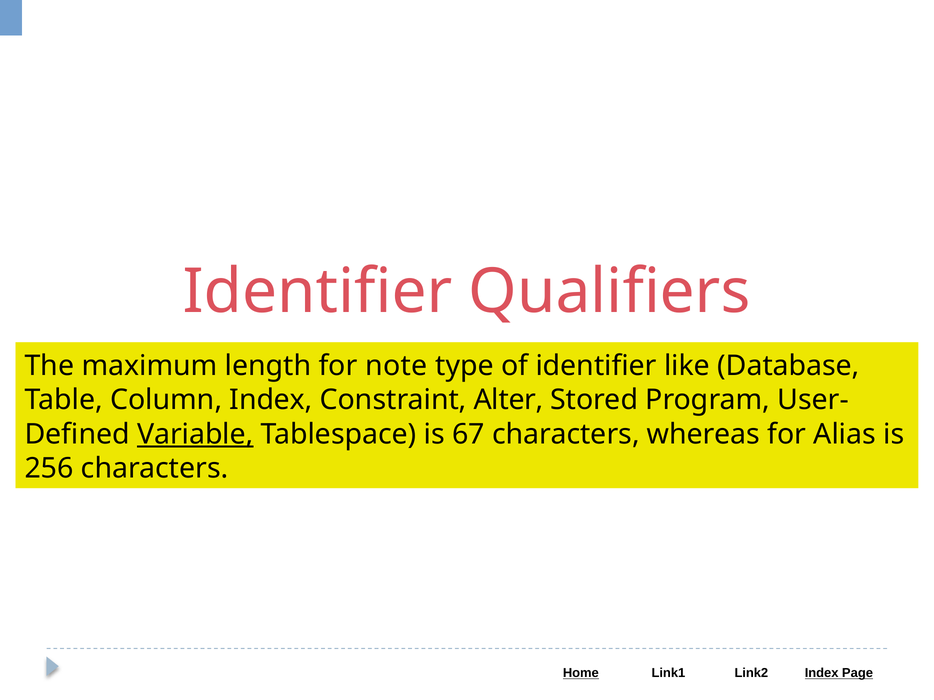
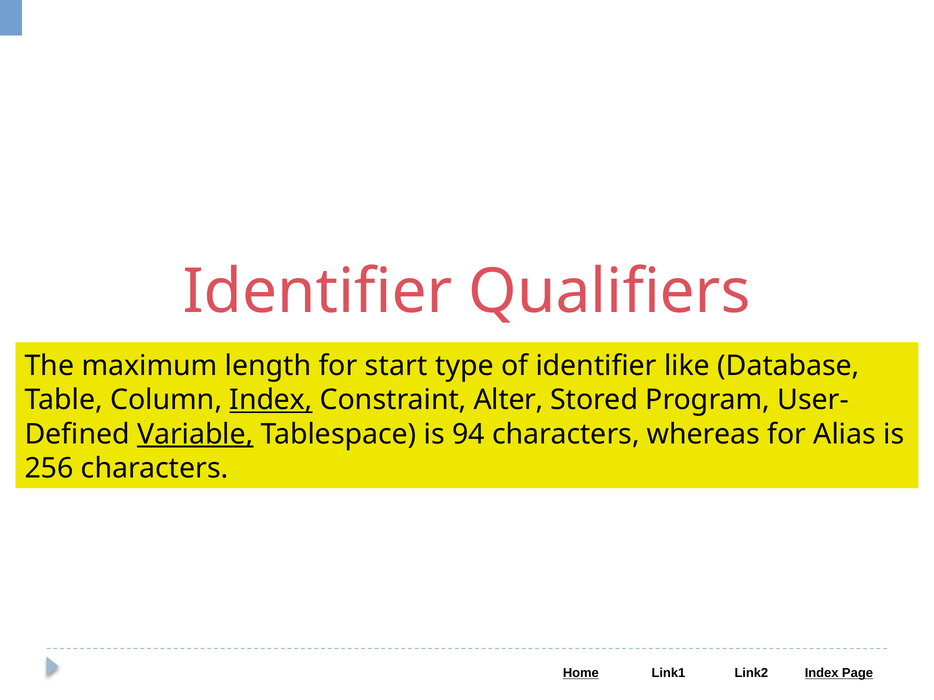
note: note -> start
Index at (271, 400) underline: none -> present
67: 67 -> 94
